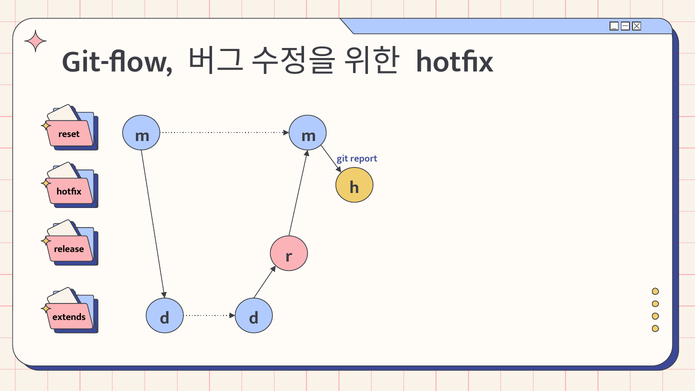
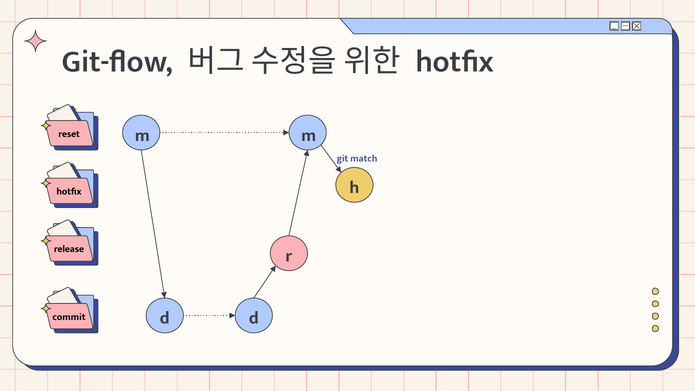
report: report -> match
extends: extends -> commit
